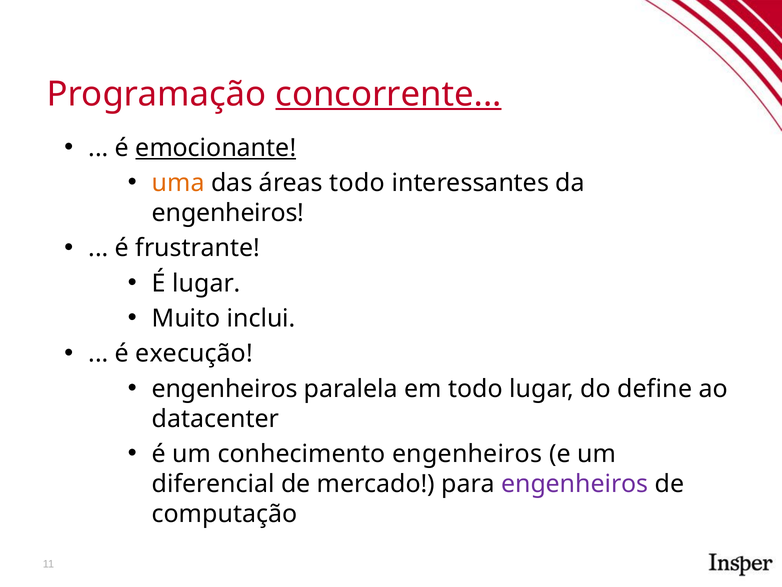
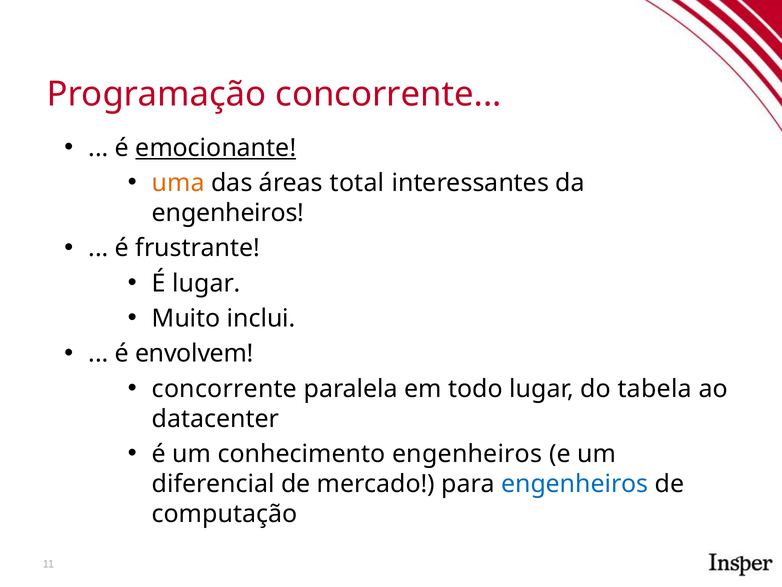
concorrente at (389, 94) underline: present -> none
áreas todo: todo -> total
execução: execução -> envolvem
engenheiros at (225, 389): engenheiros -> concorrente
define: define -> tabela
engenheiros at (575, 484) colour: purple -> blue
